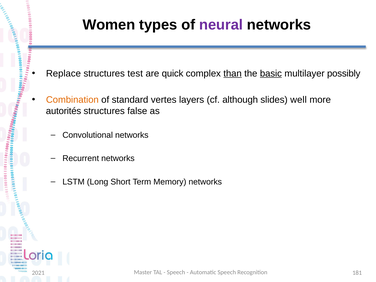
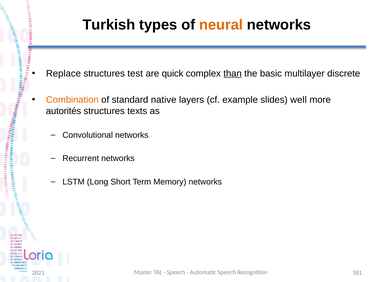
Women: Women -> Turkish
neural colour: purple -> orange
basic underline: present -> none
possibly: possibly -> discrete
vertes: vertes -> native
although: although -> example
false: false -> texts
